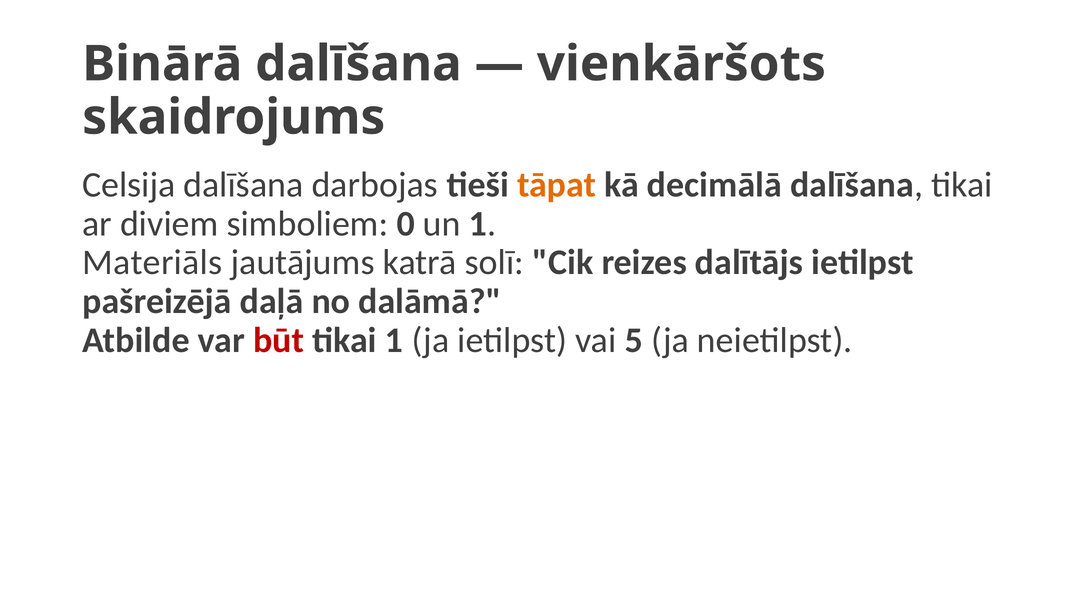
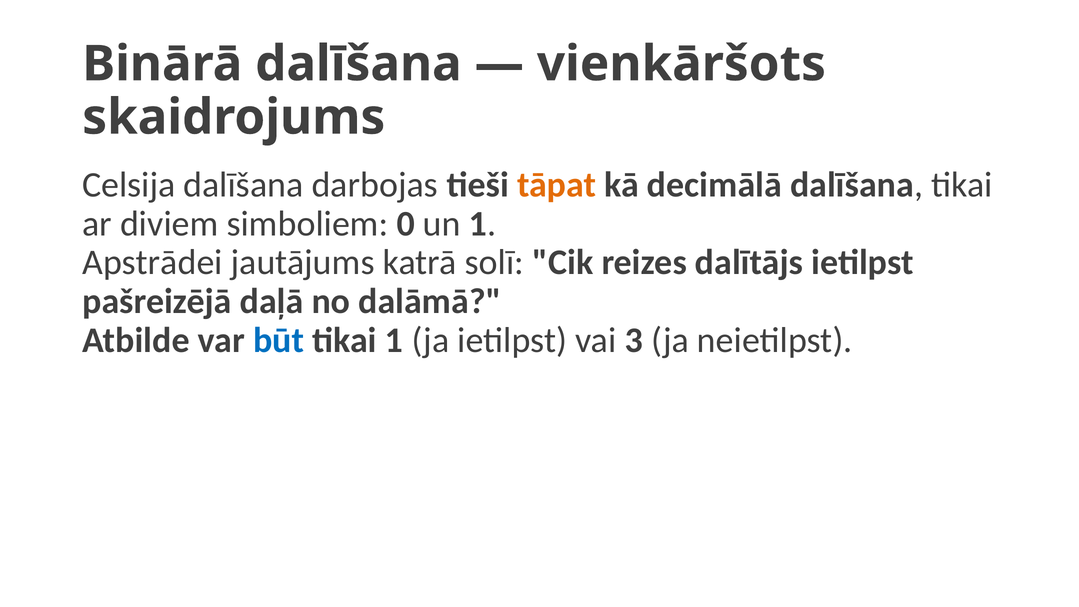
Materiāls: Materiāls -> Apstrādei
būt colour: red -> blue
5: 5 -> 3
